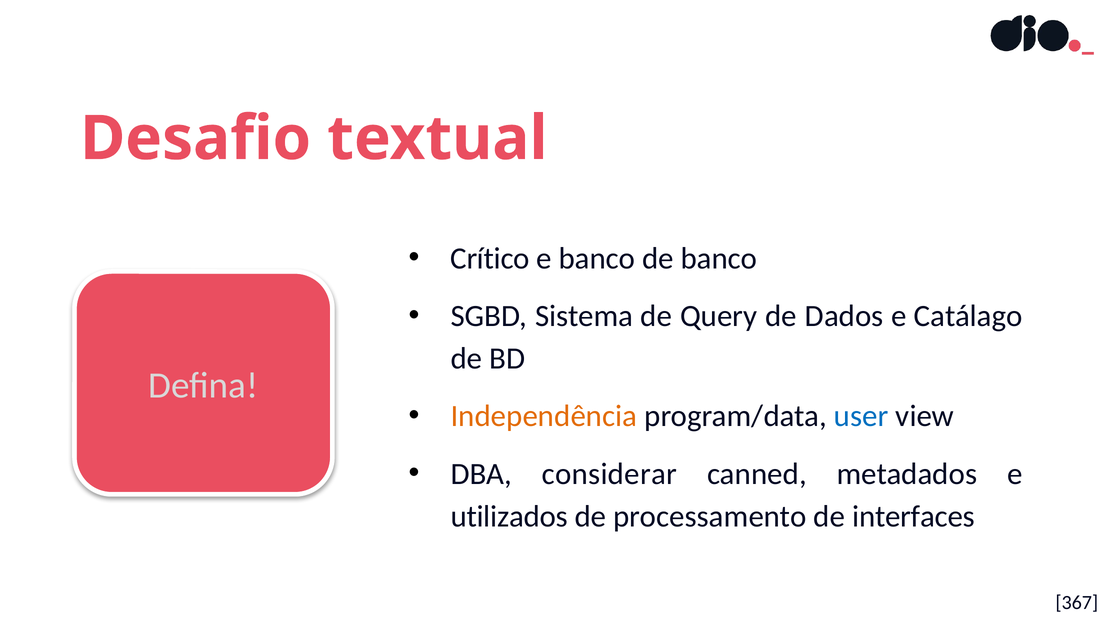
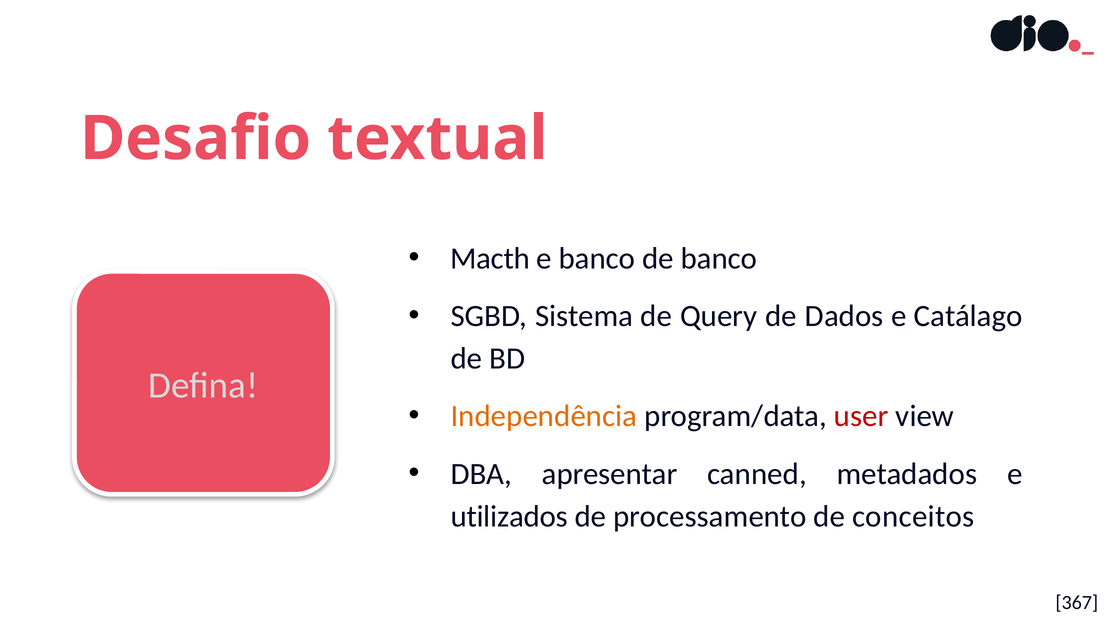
Crítico: Crítico -> Macth
user colour: blue -> red
considerar: considerar -> apresentar
interfaces: interfaces -> conceitos
